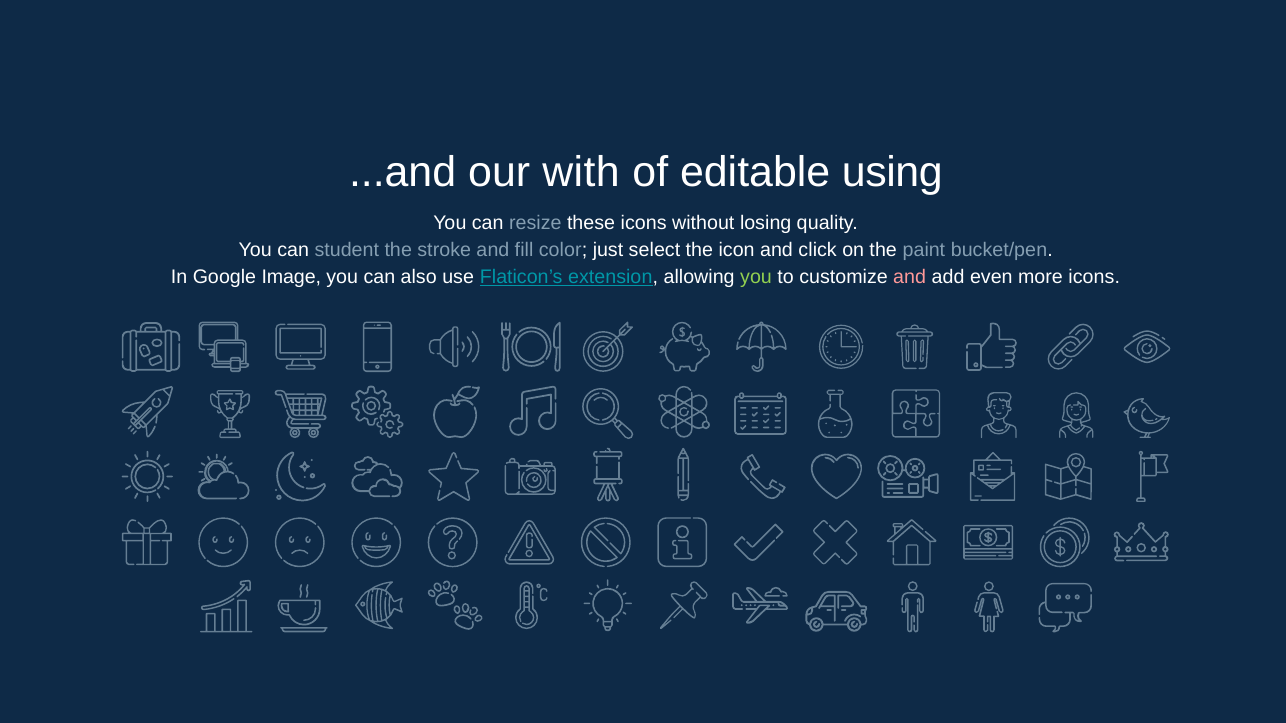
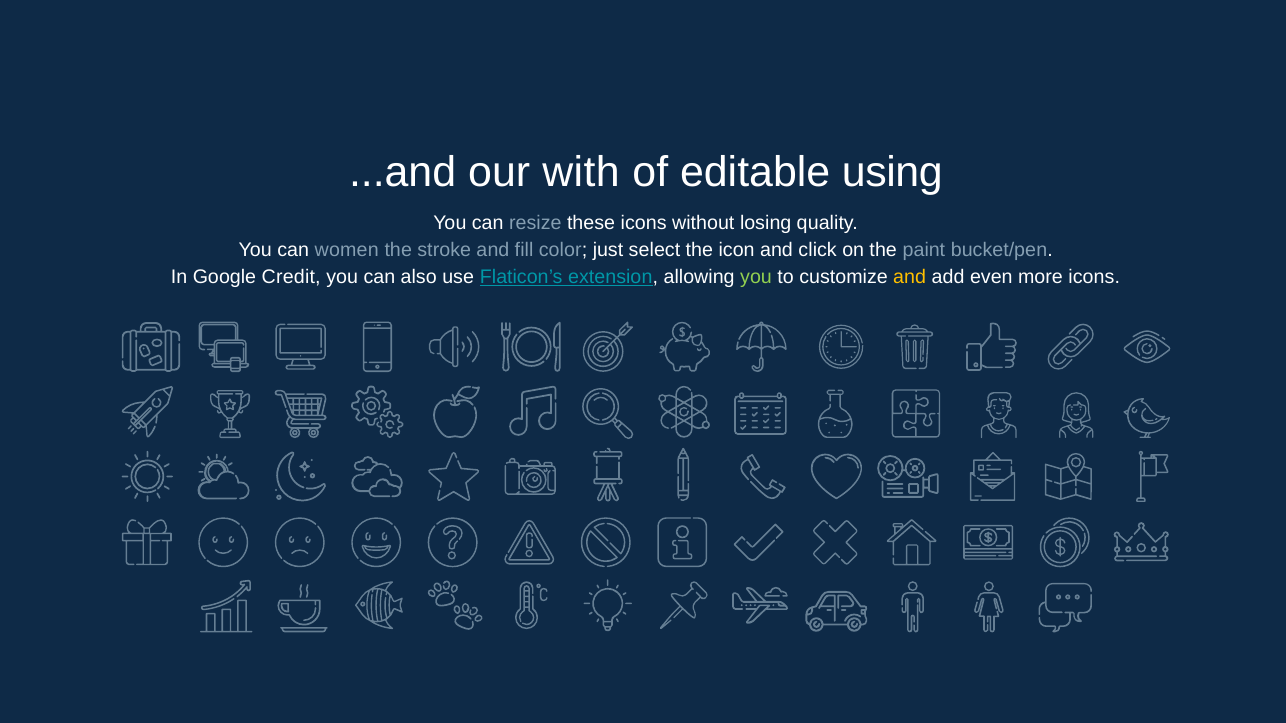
student: student -> women
Image: Image -> Credit
and at (910, 277) colour: pink -> yellow
